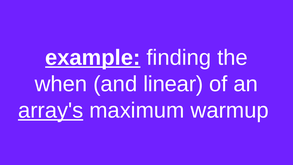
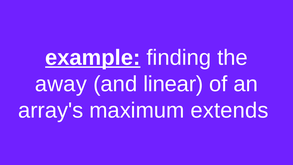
when: when -> away
array's underline: present -> none
warmup: warmup -> extends
